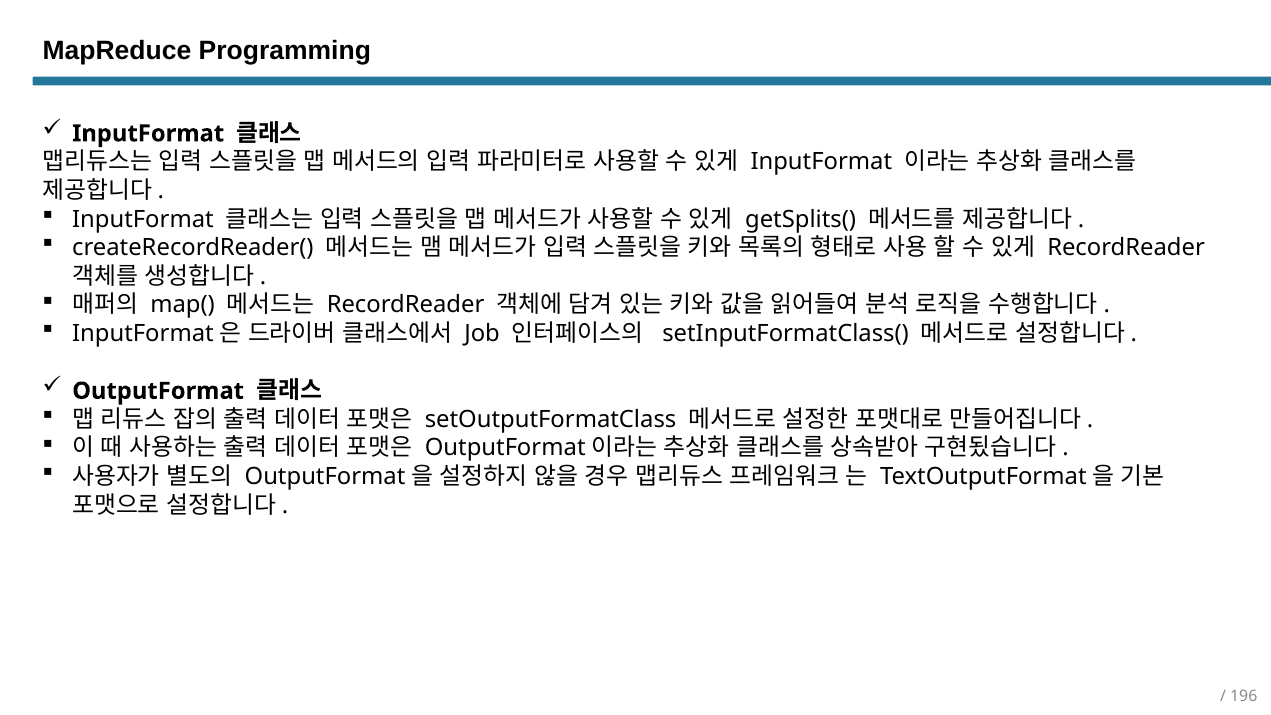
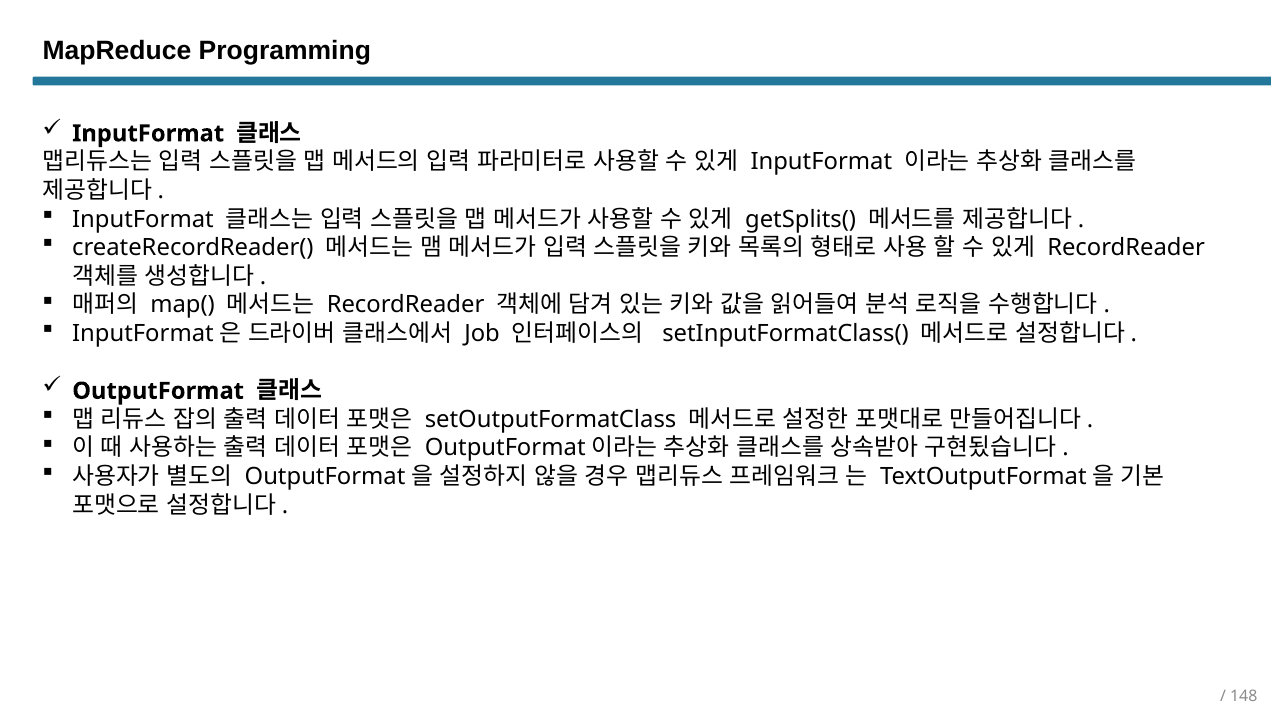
196: 196 -> 148
